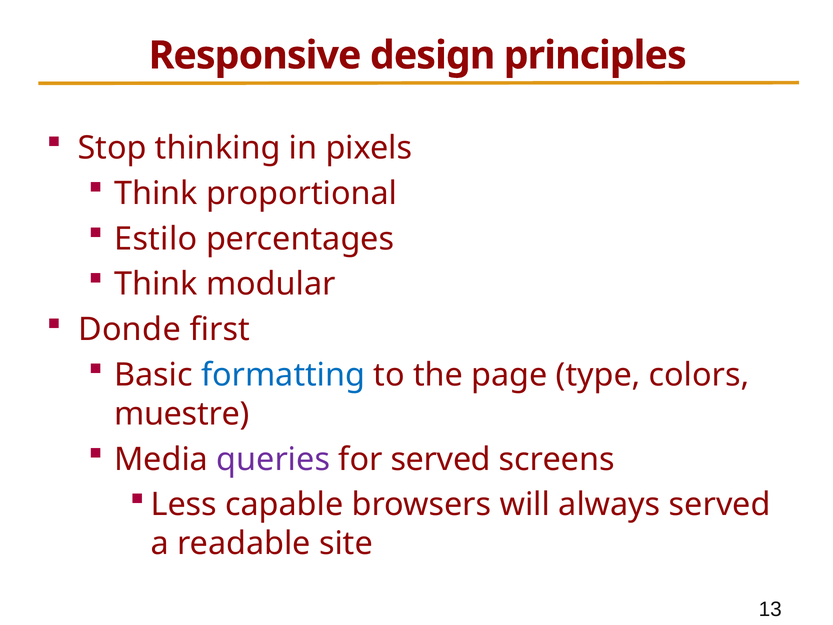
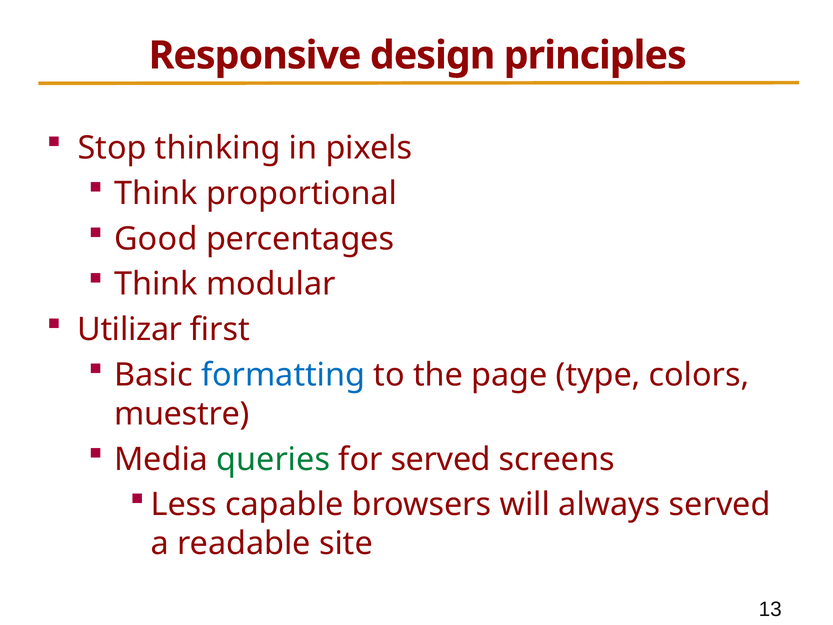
Estilo: Estilo -> Good
Donde: Donde -> Utilizar
queries colour: purple -> green
